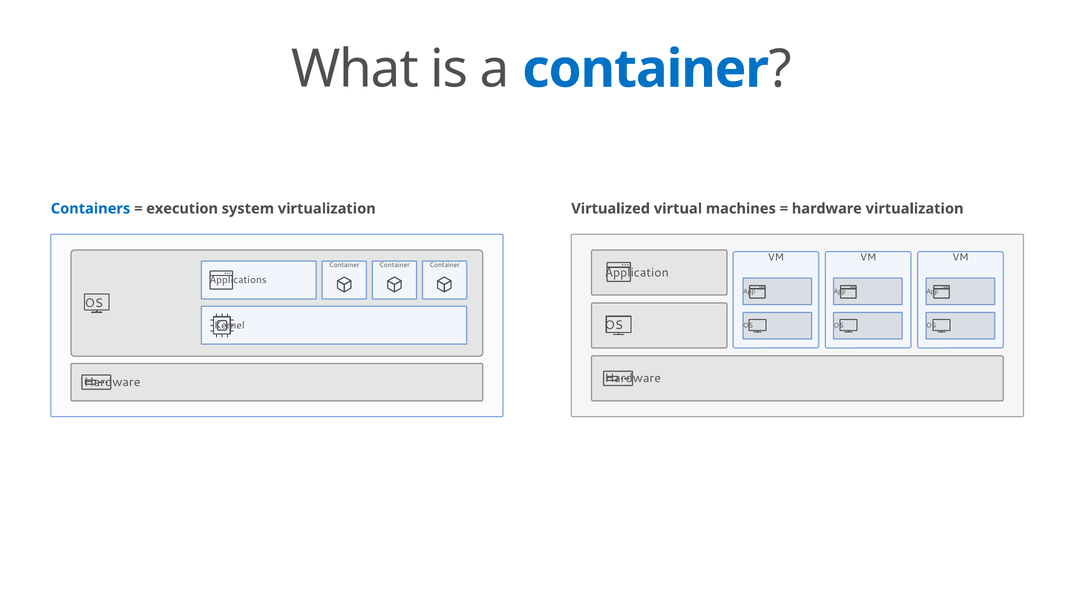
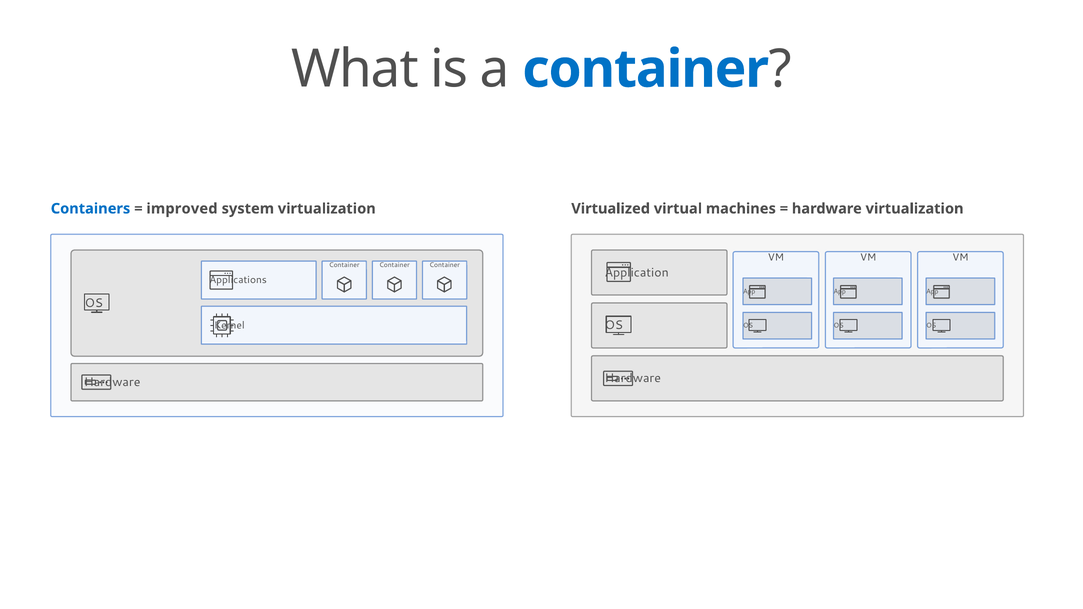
execution: execution -> improved
